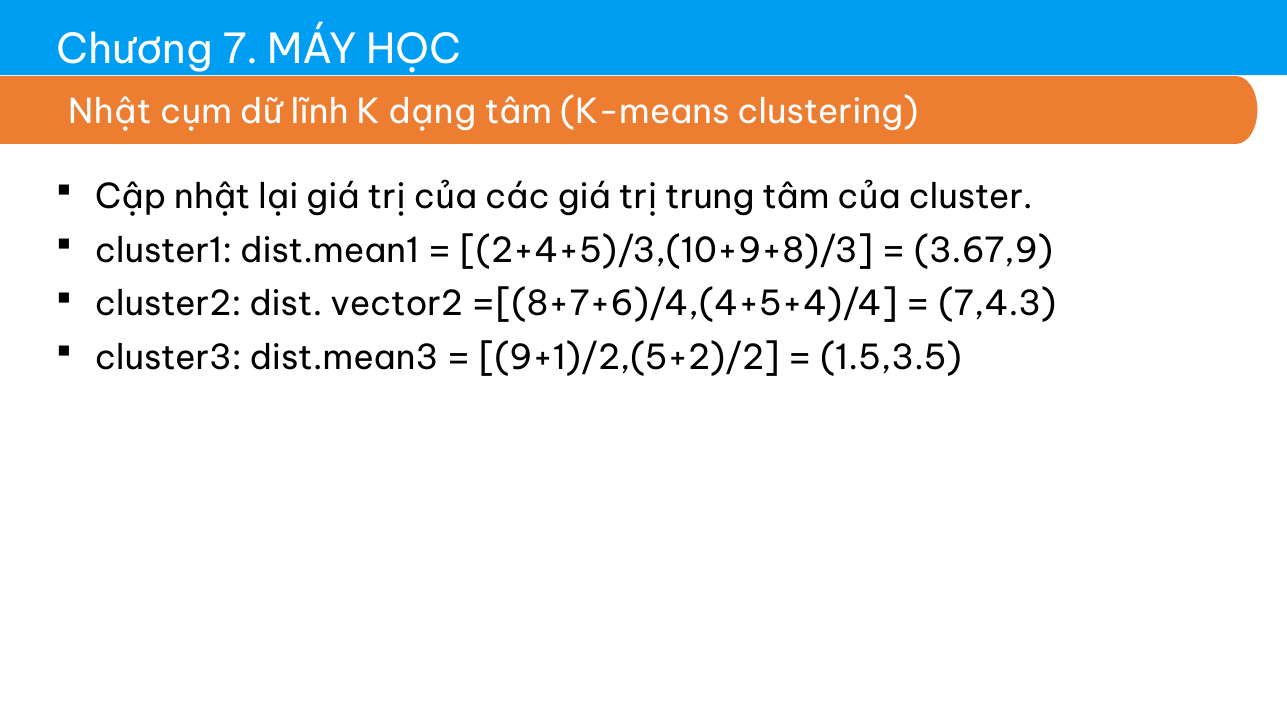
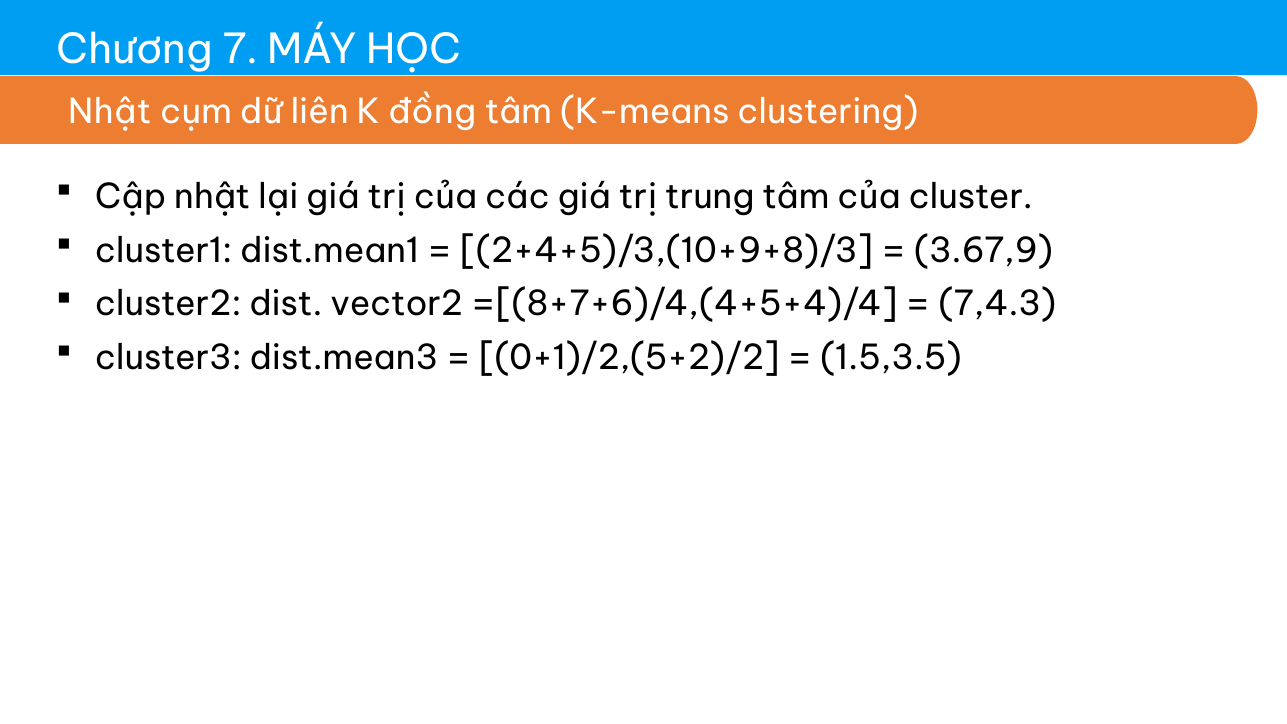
lĩnh: lĩnh -> liên
dạng: dạng -> đồng
9+1)/2,(5+2)/2: 9+1)/2,(5+2)/2 -> 0+1)/2,(5+2)/2
